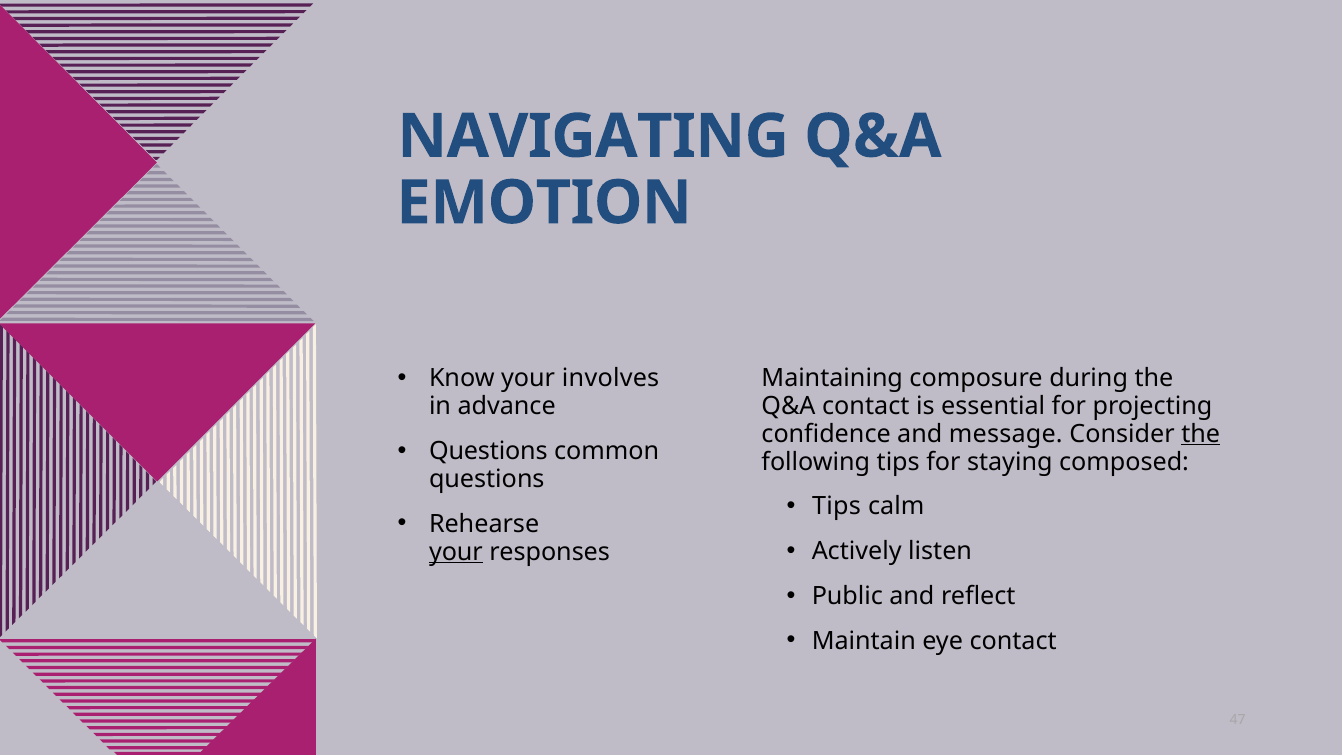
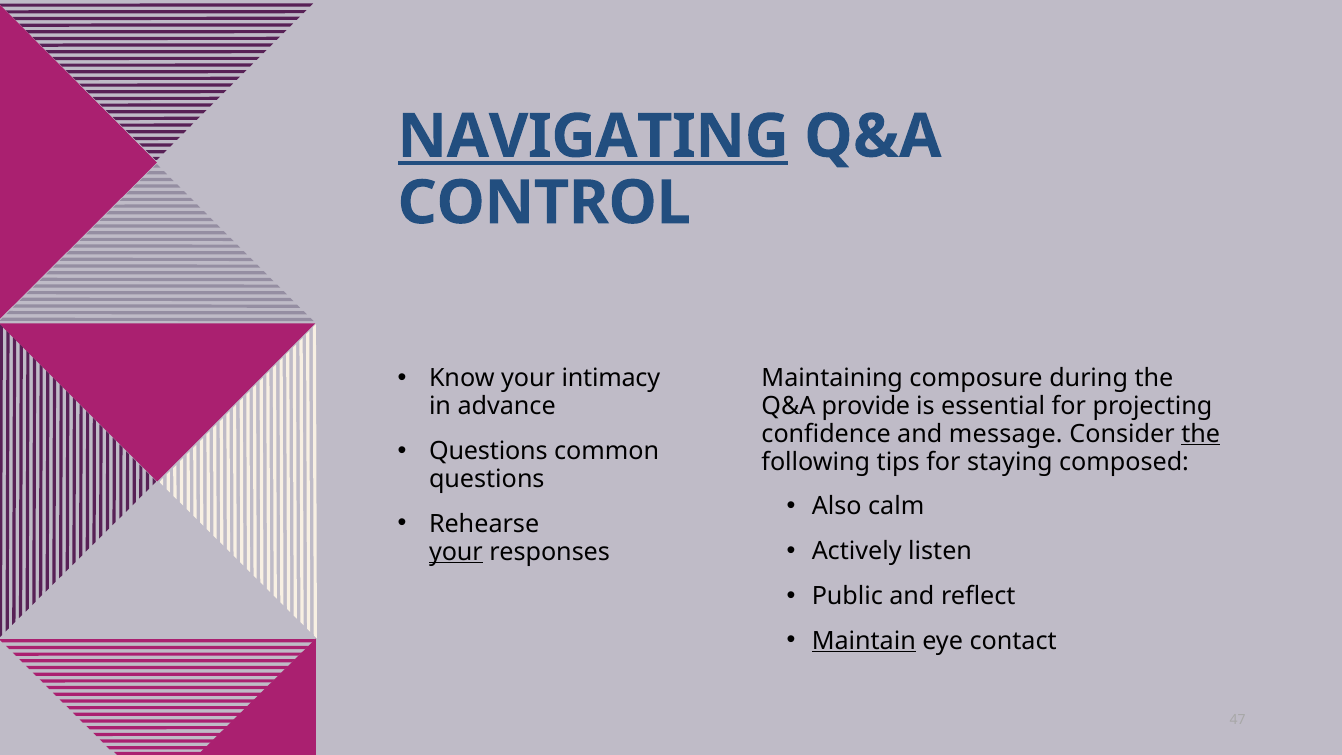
NAVIGATING underline: none -> present
EMOTION: EMOTION -> CONTROL
involves: involves -> intimacy
Q&A contact: contact -> provide
Tips at (837, 506): Tips -> Also
Maintain underline: none -> present
